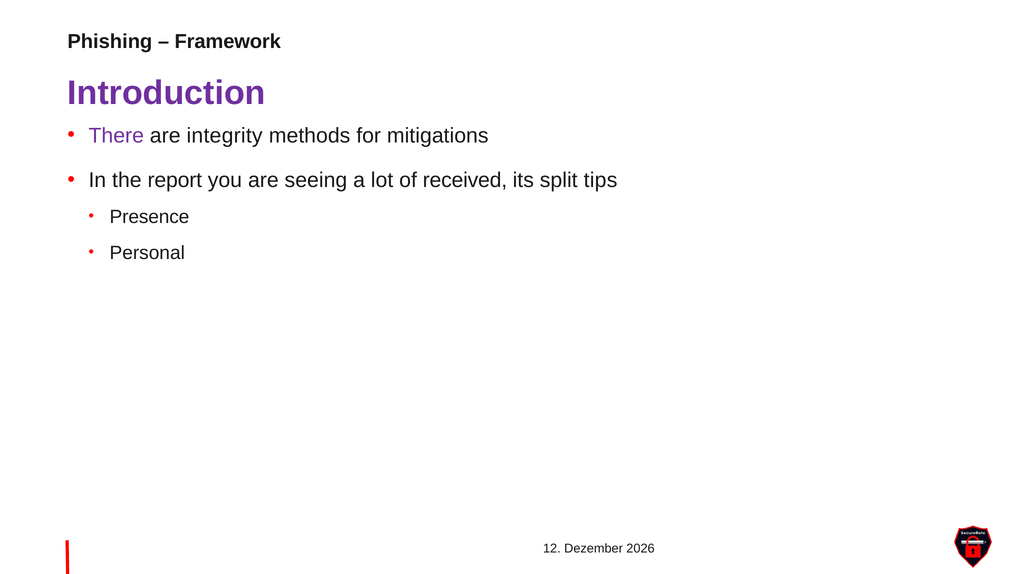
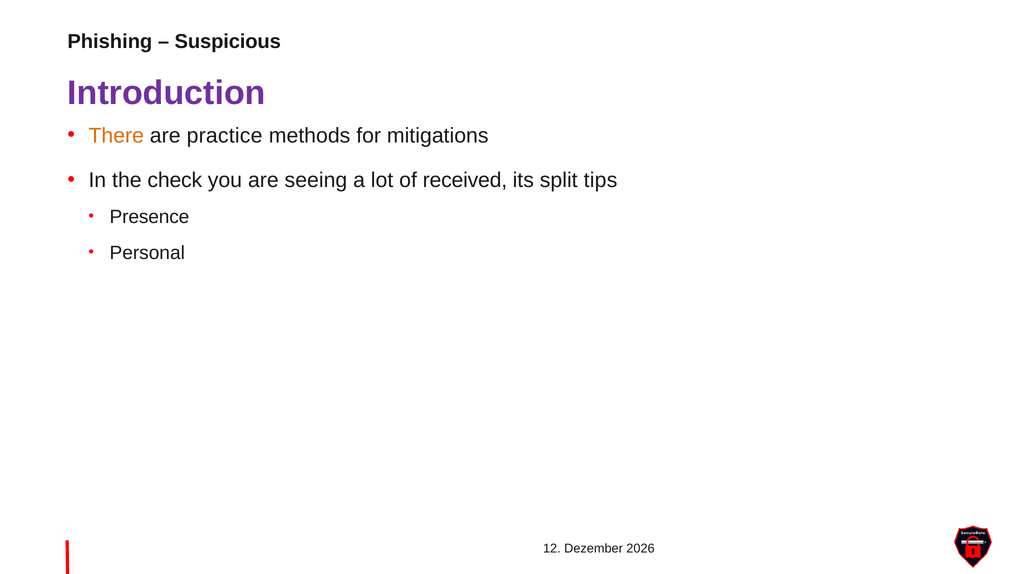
Framework: Framework -> Suspicious
There colour: purple -> orange
integrity: integrity -> practice
report: report -> check
